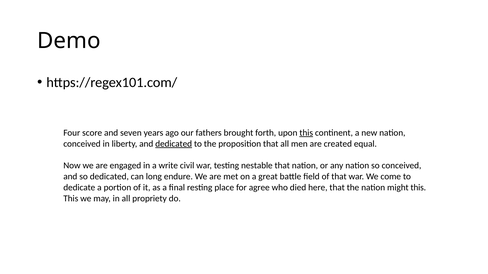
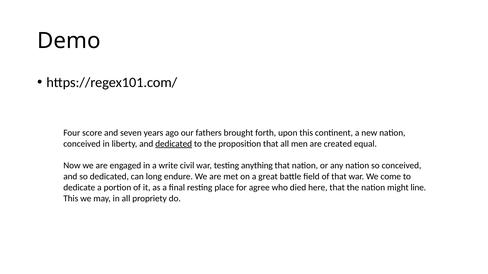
this at (306, 133) underline: present -> none
nestable: nestable -> anything
might this: this -> line
